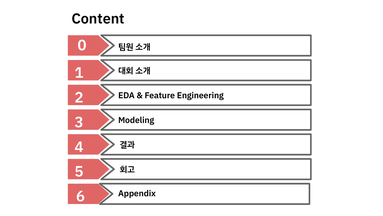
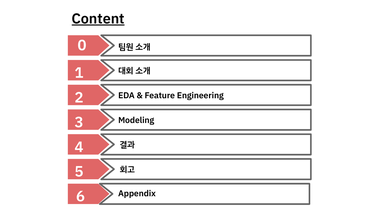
Content underline: none -> present
